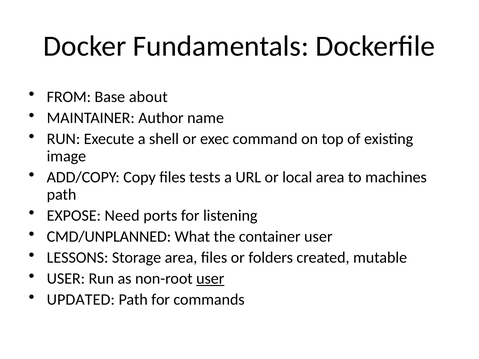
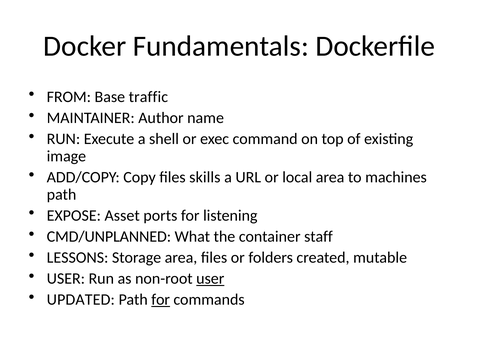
about: about -> traffic
tests: tests -> skills
Need: Need -> Asset
container user: user -> staff
for at (161, 300) underline: none -> present
